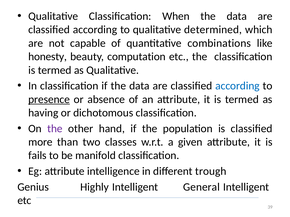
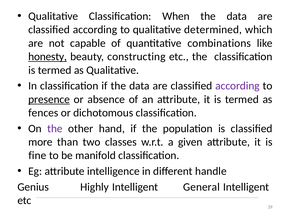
honesty underline: none -> present
computation: computation -> constructing
according at (237, 86) colour: blue -> purple
having: having -> fences
fails: fails -> fine
trough: trough -> handle
